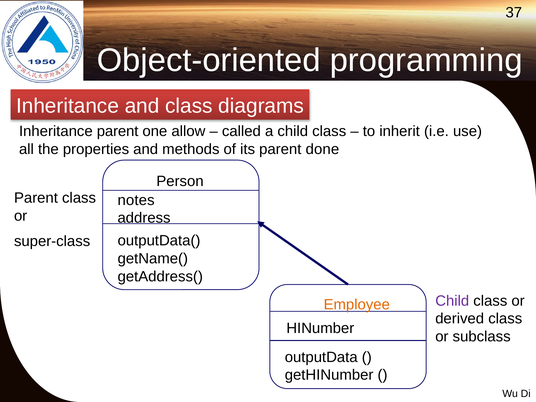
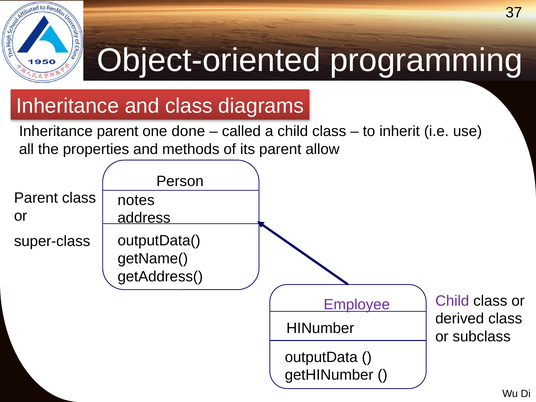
allow: allow -> done
done: done -> allow
Employee colour: orange -> purple
